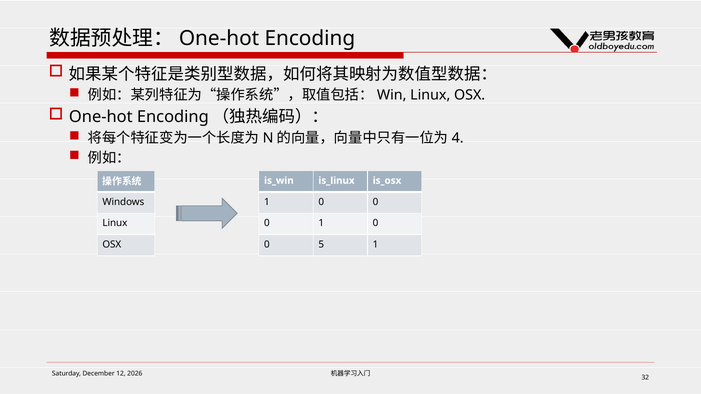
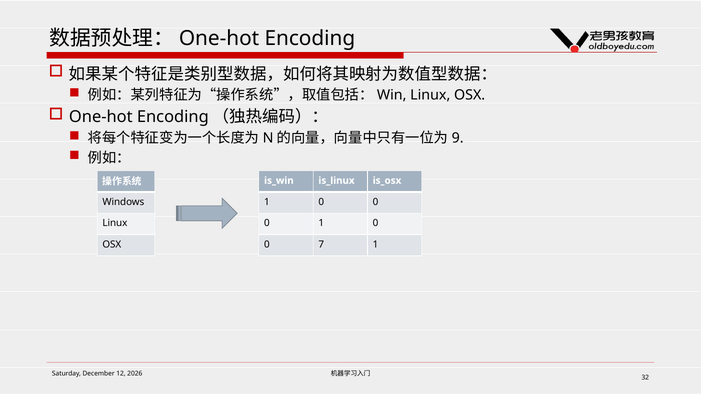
4: 4 -> 9
5: 5 -> 7
